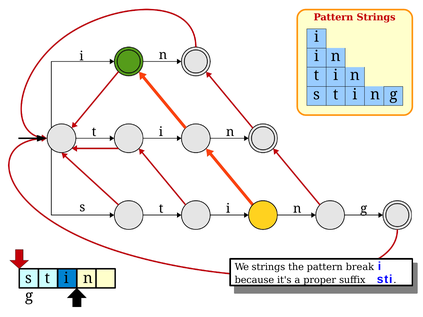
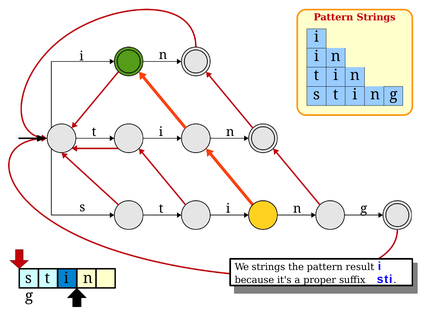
break: break -> result
